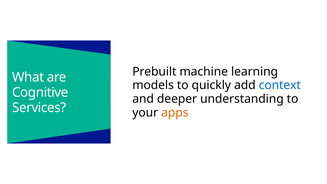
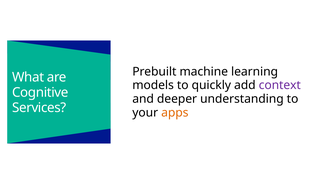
context colour: blue -> purple
